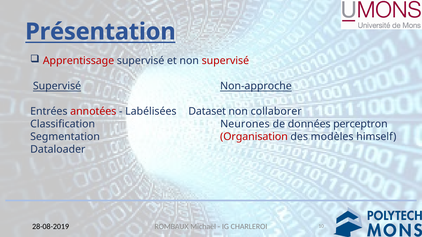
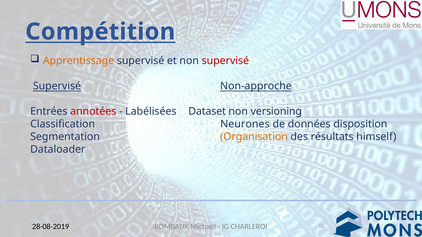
Présentation: Présentation -> Compétition
Apprentissage colour: red -> orange
collaborer: collaborer -> versioning
perceptron: perceptron -> disposition
Organisation colour: red -> orange
modèles: modèles -> résultats
